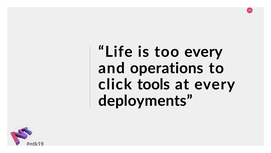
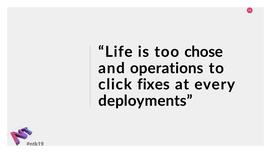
too every: every -> chose
tools: tools -> fixes
